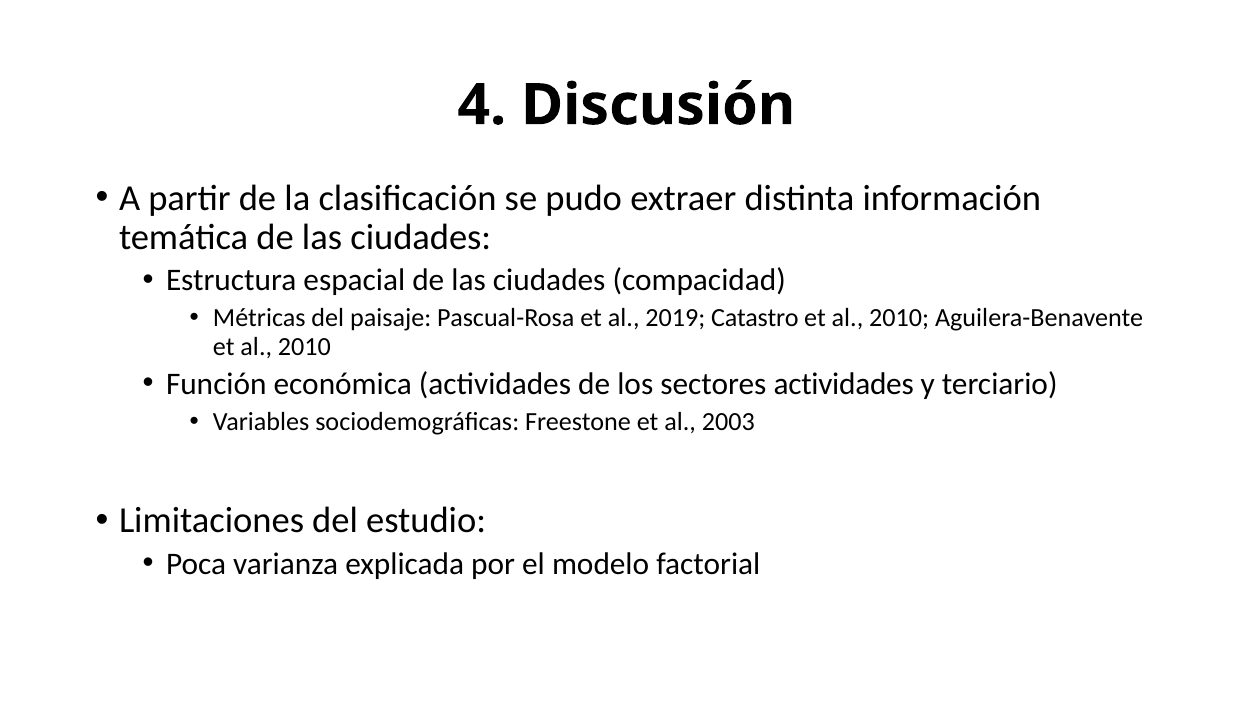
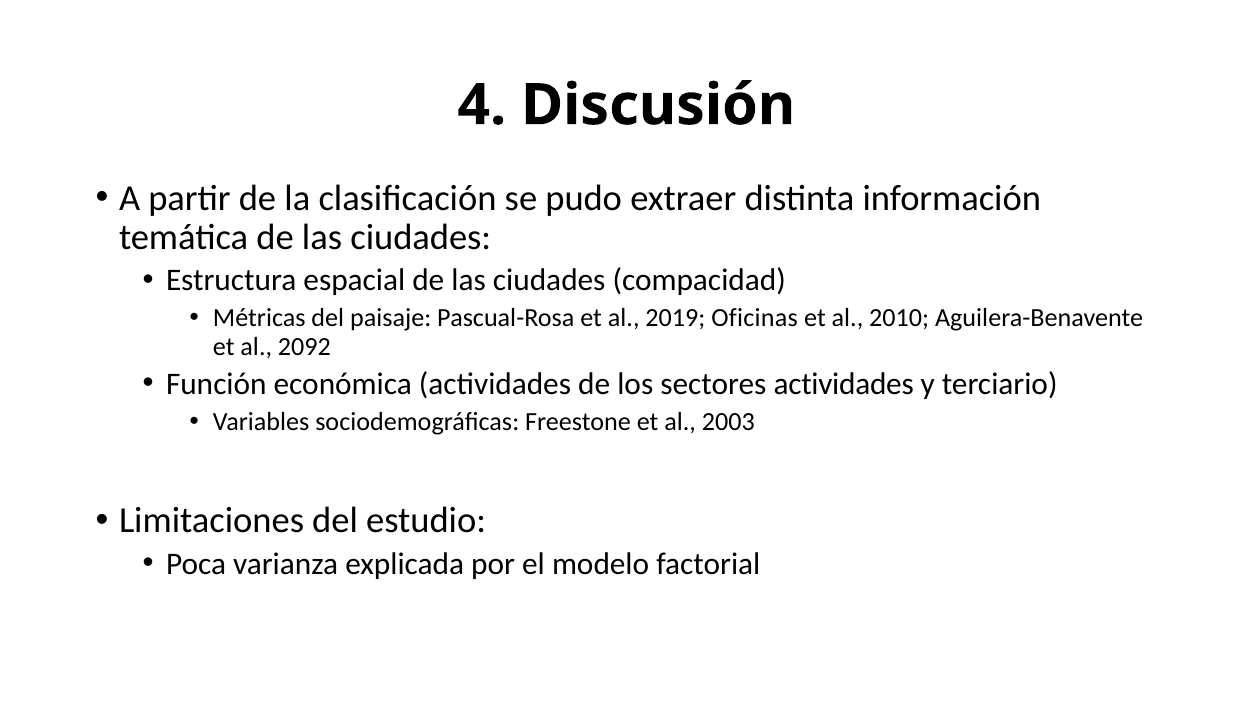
Catastro: Catastro -> Oficinas
2010 at (304, 346): 2010 -> 2092
